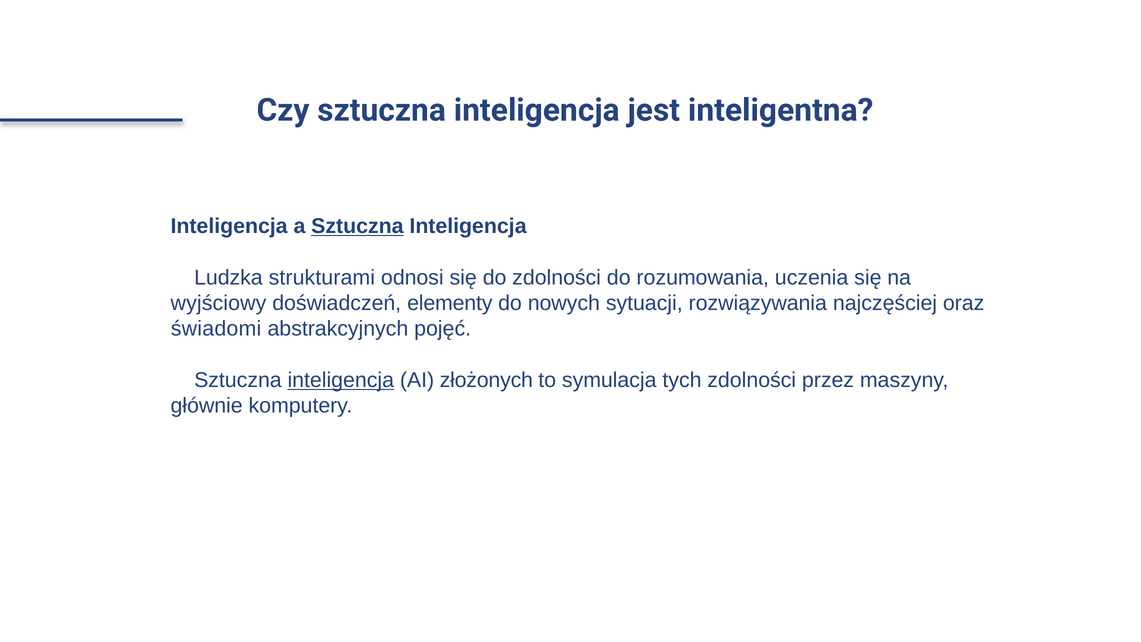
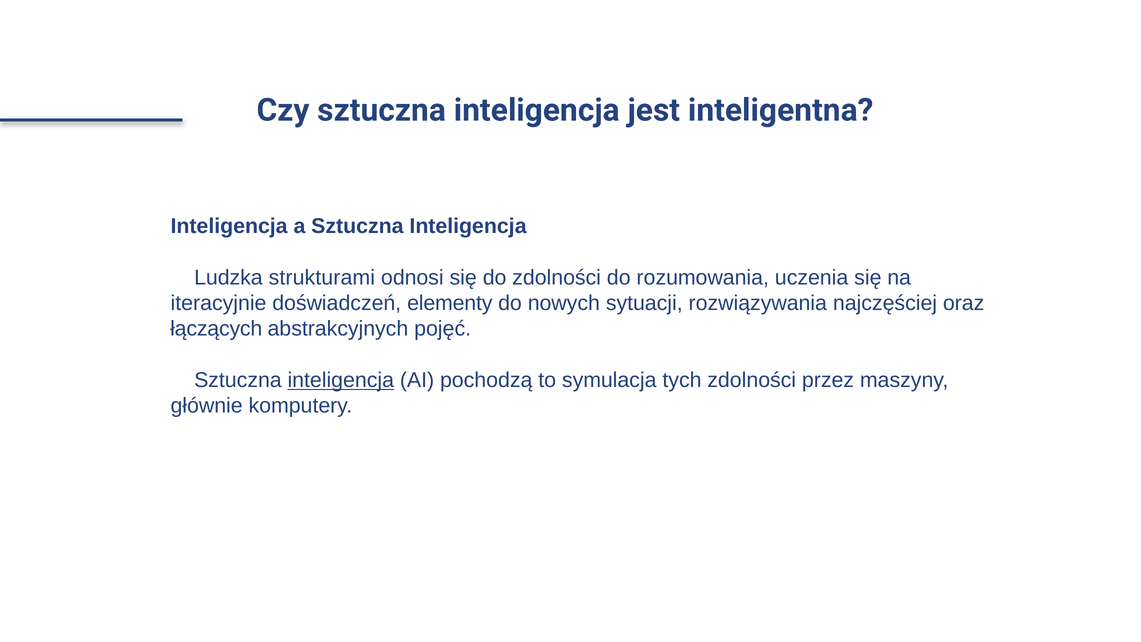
Sztuczna at (357, 226) underline: present -> none
wyjściowy: wyjściowy -> iteracyjnie
świadomi: świadomi -> łączących
złożonych: złożonych -> pochodzą
